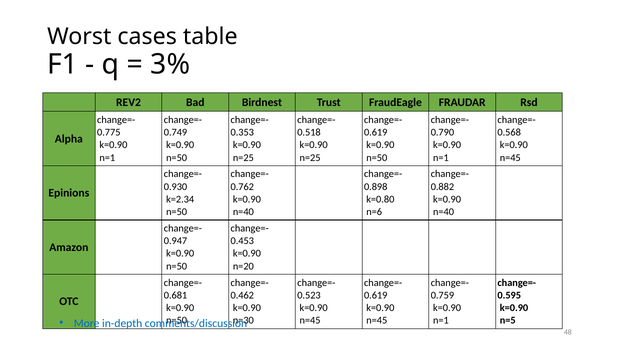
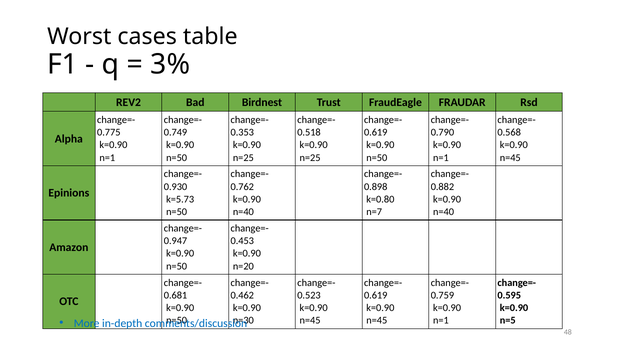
k=2.34: k=2.34 -> k=5.73
n=6: n=6 -> n=7
